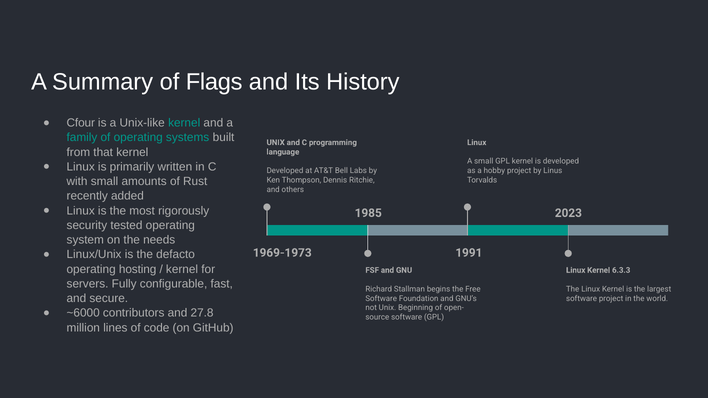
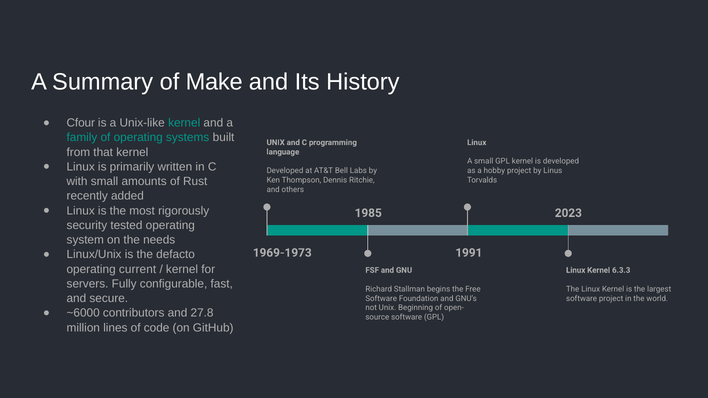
Flags: Flags -> Make
hosting: hosting -> current
